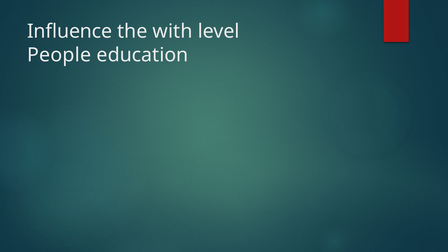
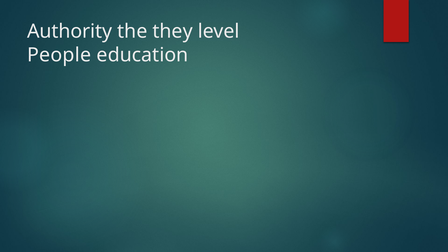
Influence: Influence -> Authority
with: with -> they
